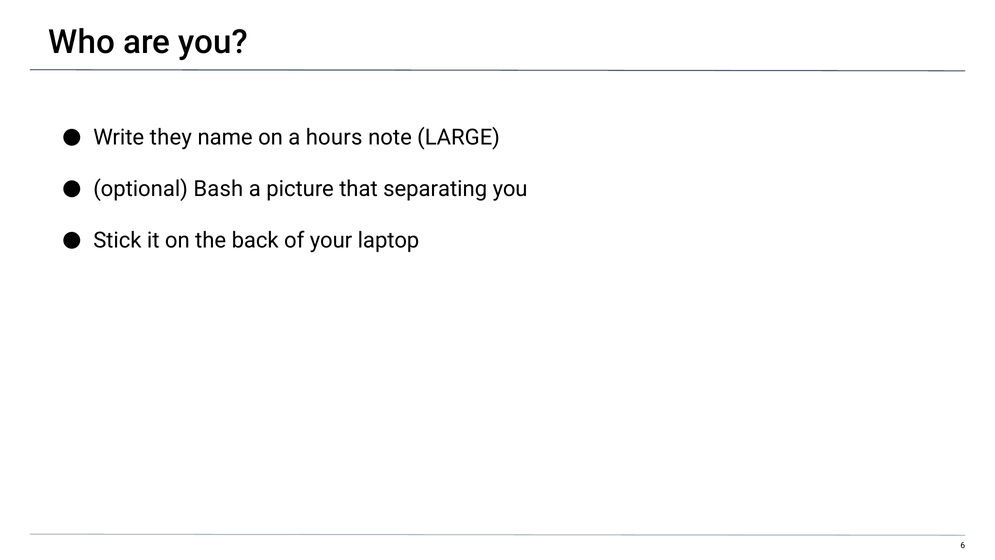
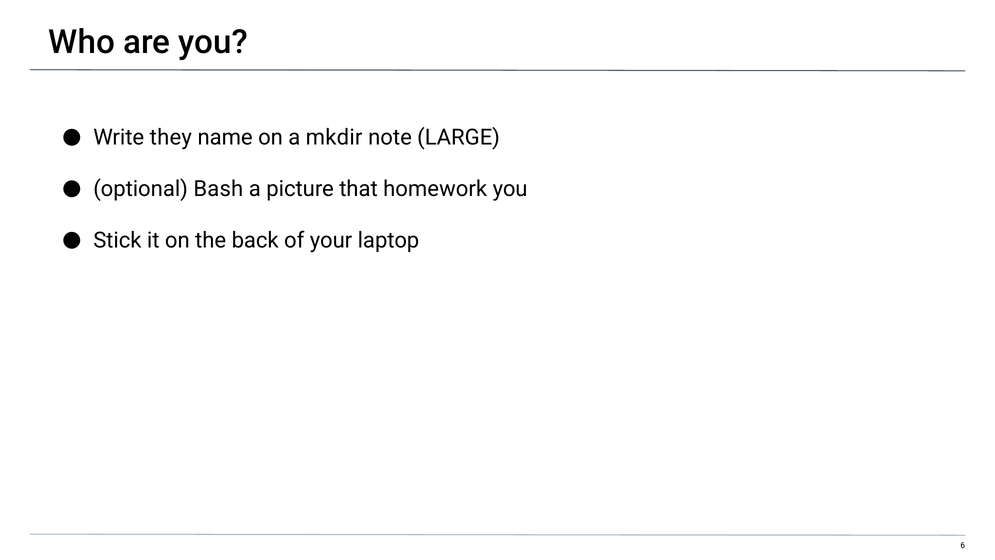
hours: hours -> mkdir
separating: separating -> homework
